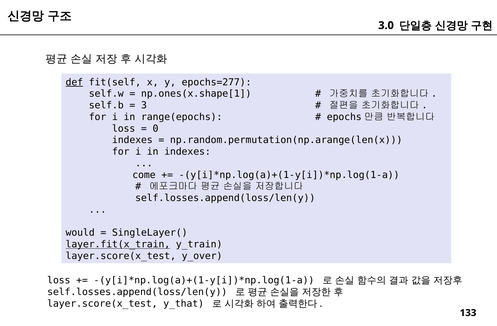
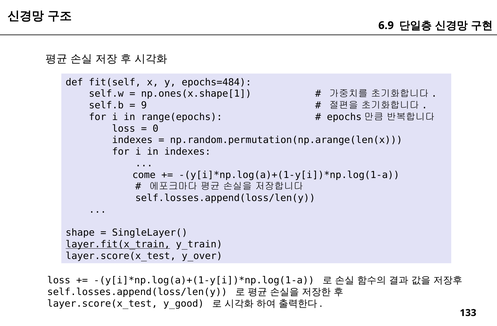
3.0: 3.0 -> 6.9
def underline: present -> none
epochs=277: epochs=277 -> epochs=484
3: 3 -> 9
would: would -> shape
y_that: y_that -> y_good
